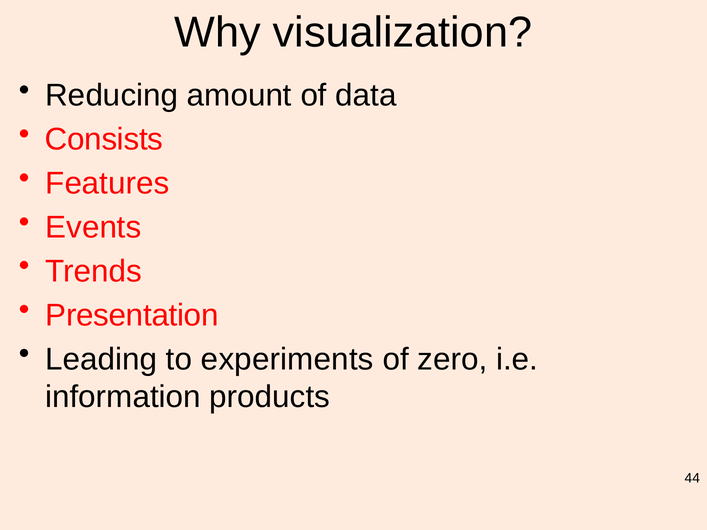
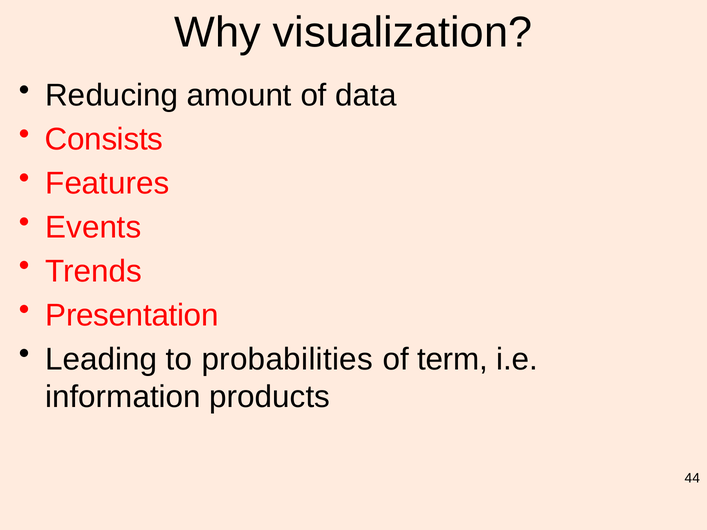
experiments: experiments -> probabilities
zero: zero -> term
